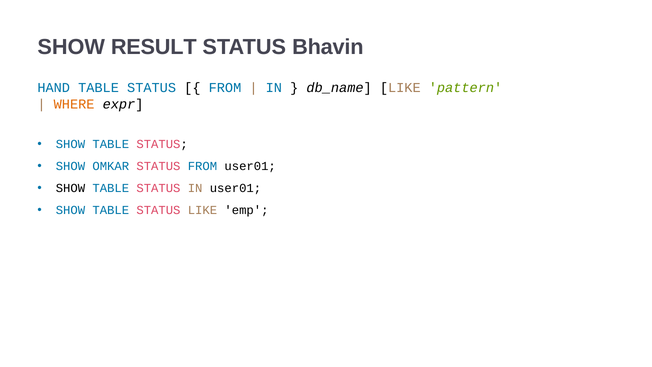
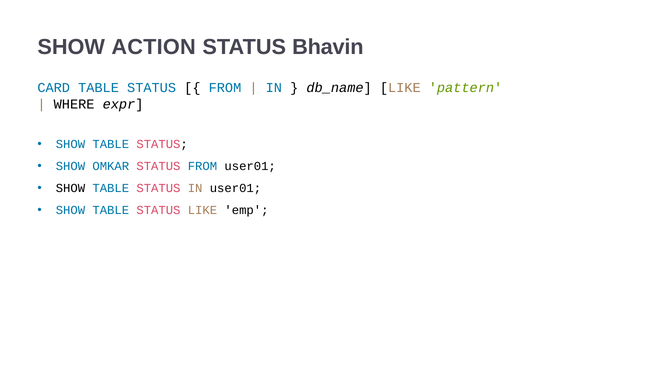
RESULT: RESULT -> ACTION
HAND: HAND -> CARD
WHERE colour: orange -> black
